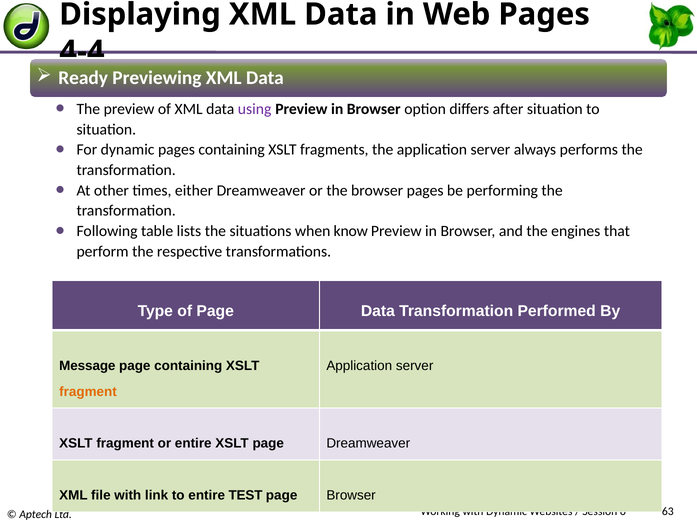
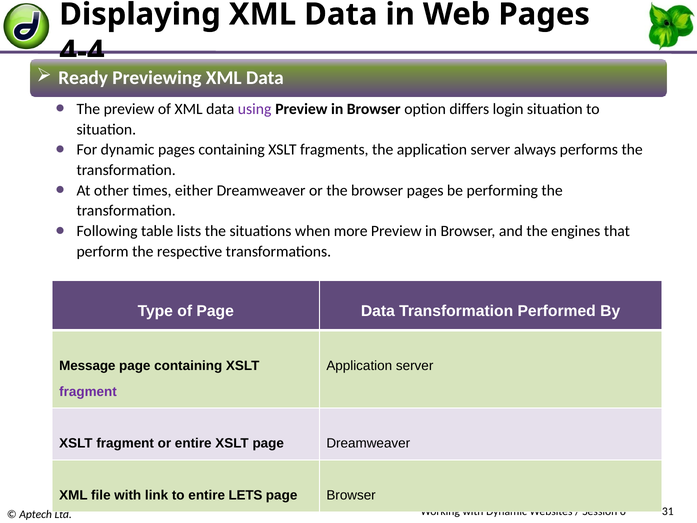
after: after -> login
know: know -> more
fragment at (88, 391) colour: orange -> purple
TEST: TEST -> LETS
63: 63 -> 31
